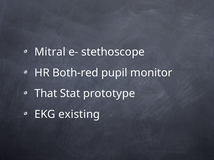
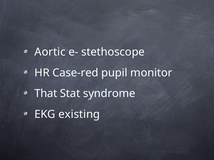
Mitral: Mitral -> Aortic
Both-red: Both-red -> Case-red
prototype: prototype -> syndrome
